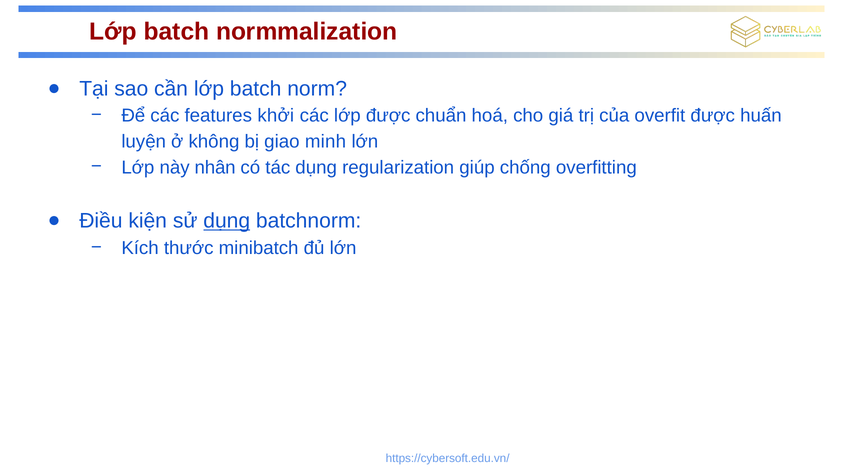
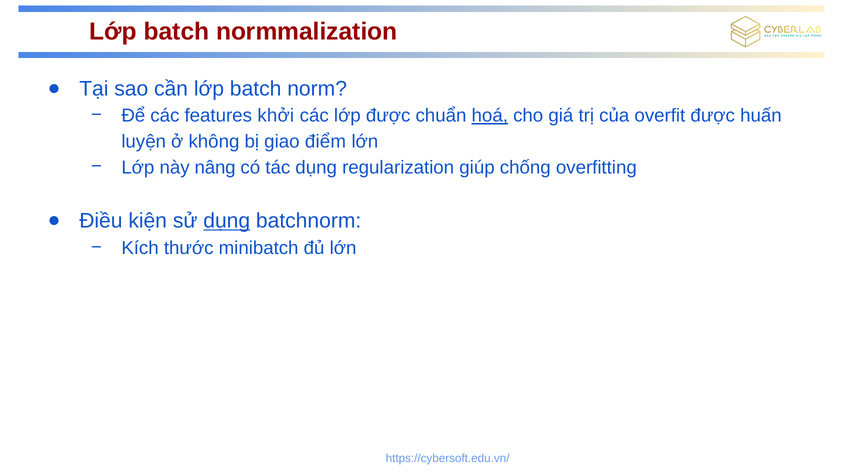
hoá underline: none -> present
minh: minh -> điểm
nhân: nhân -> nâng
